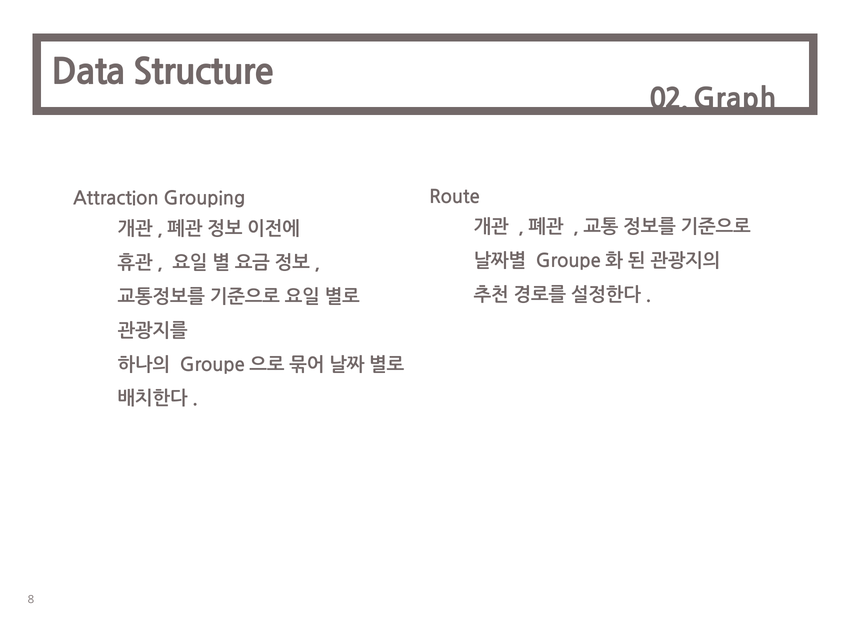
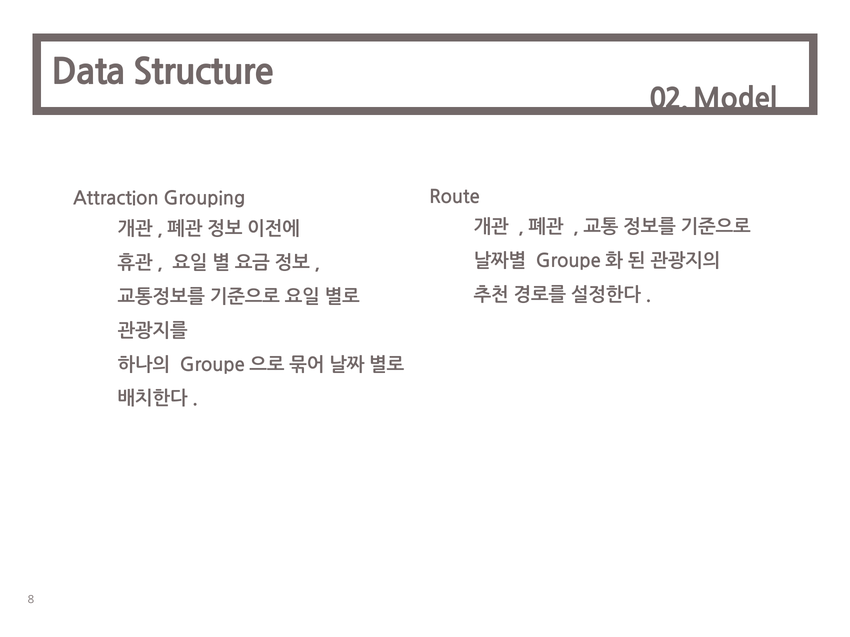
Graph: Graph -> Model
